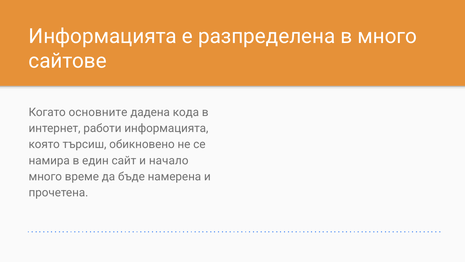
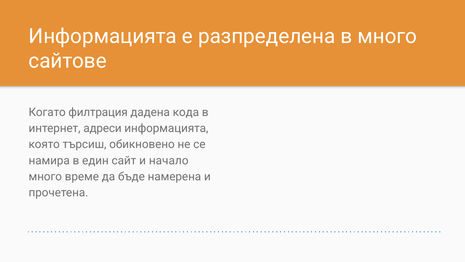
основните: основните -> филтрация
работи: работи -> адреси
